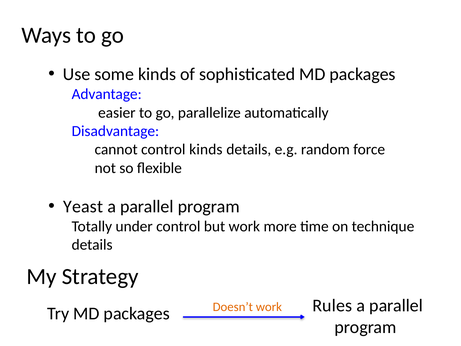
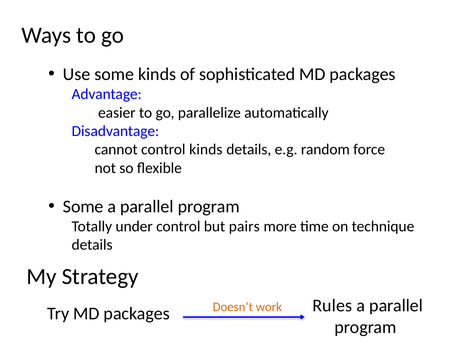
Yeast at (83, 206): Yeast -> Some
but work: work -> pairs
